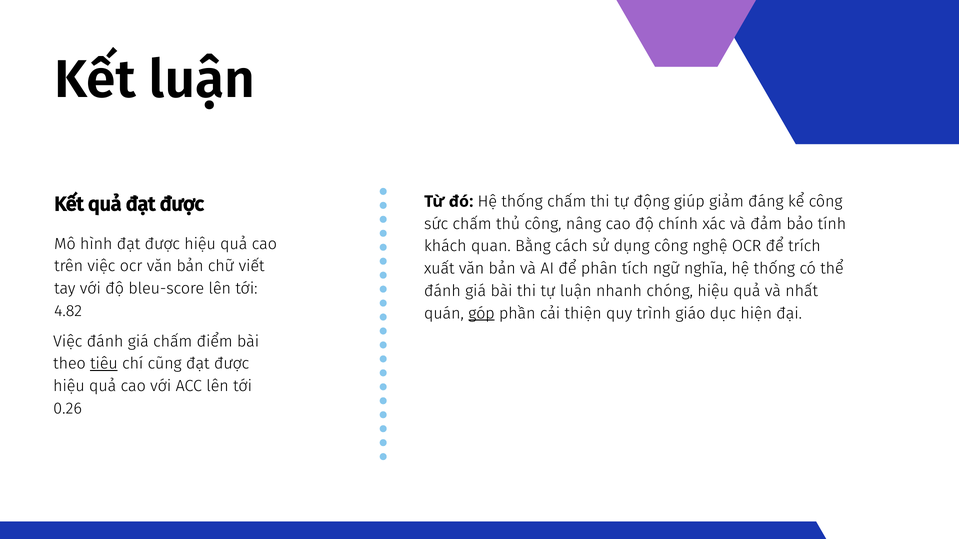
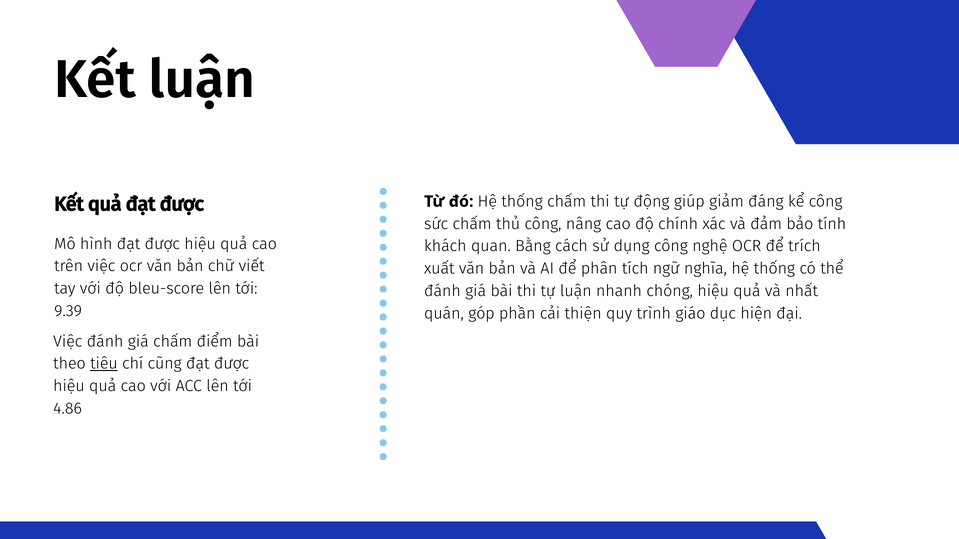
4.82: 4.82 -> 9.39
góp underline: present -> none
0.26: 0.26 -> 4.86
